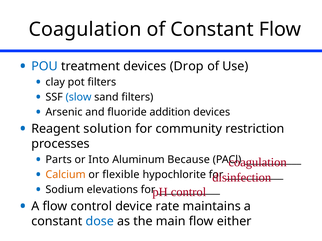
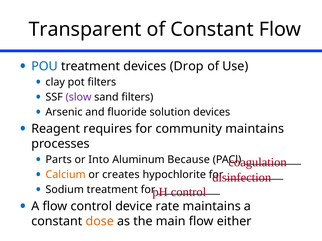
Coagulation at (85, 30): Coagulation -> Transparent
slow colour: blue -> purple
addition: addition -> solution
solution: solution -> requires
community restriction: restriction -> maintains
flexible: flexible -> creates
Sodium elevations: elevations -> treatment
dose colour: blue -> orange
